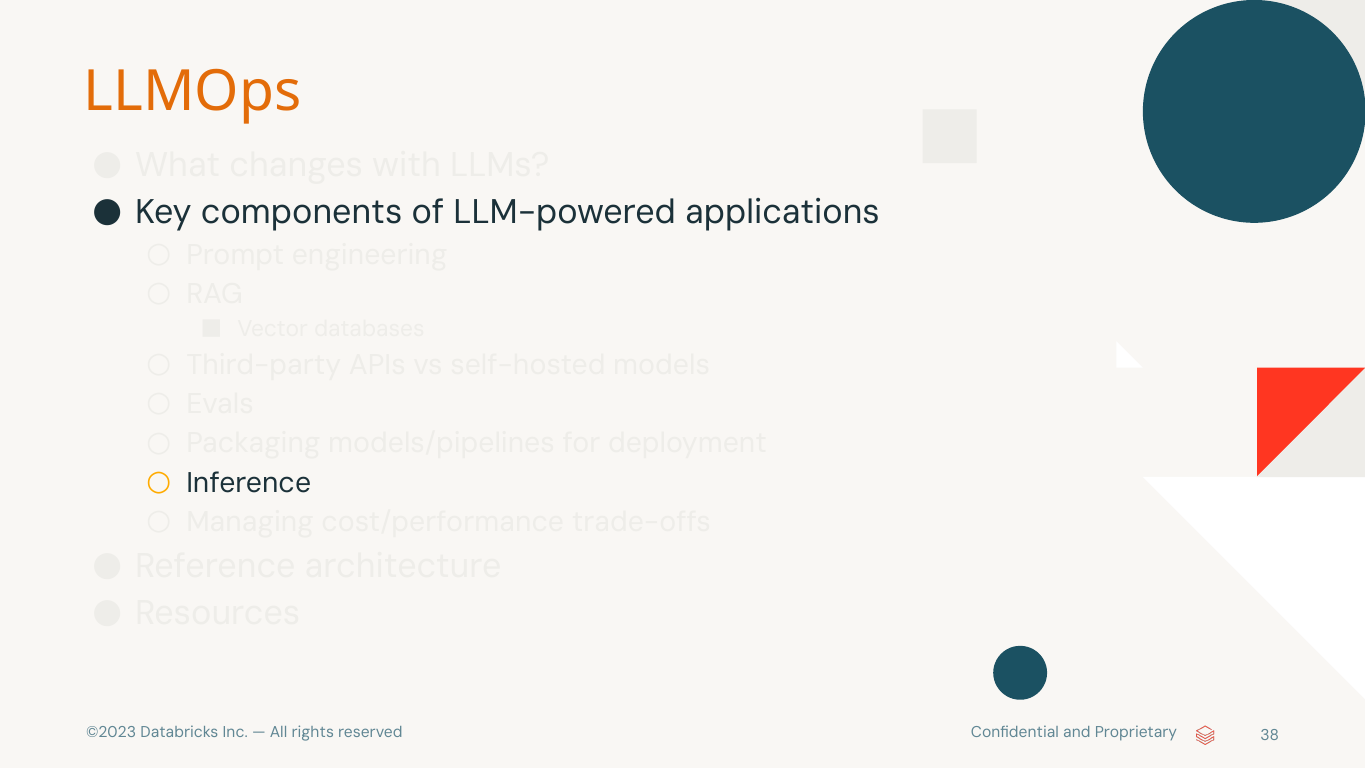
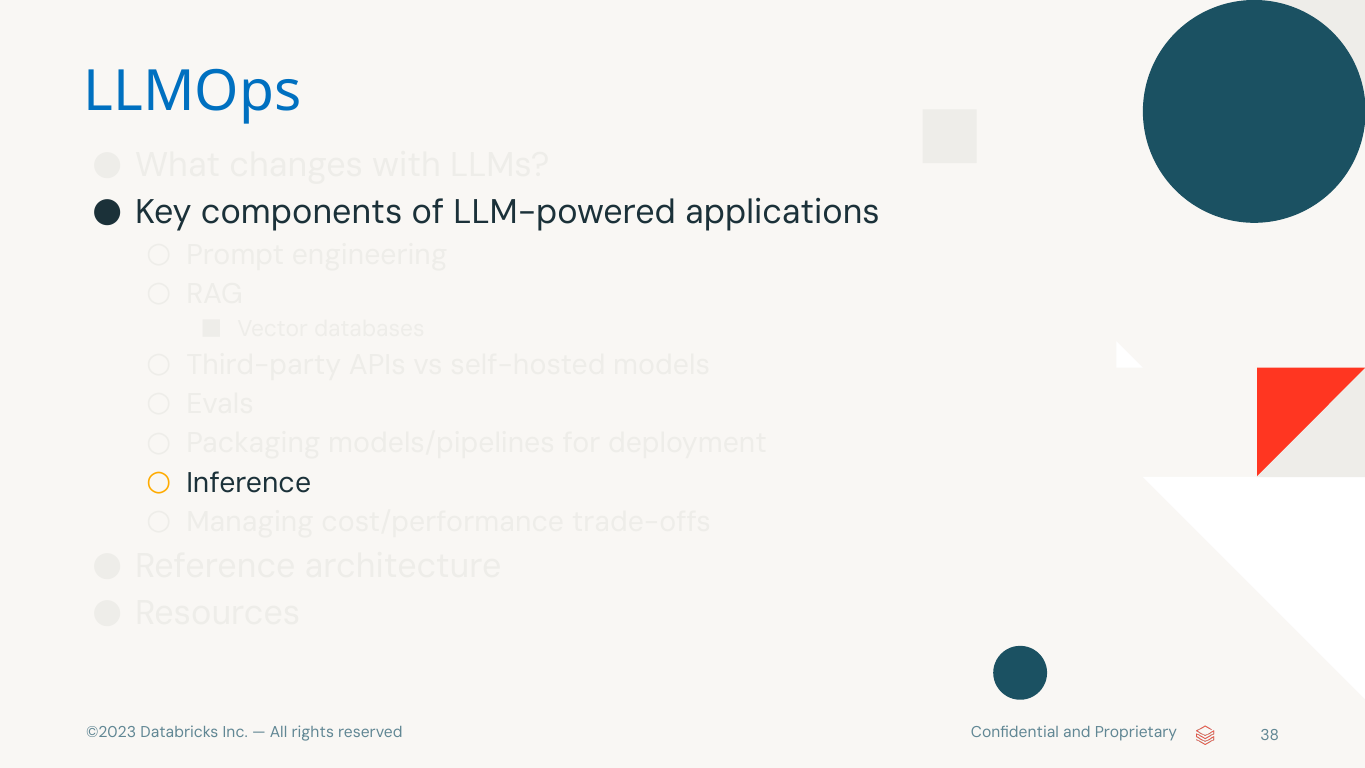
LLMOps colour: orange -> blue
